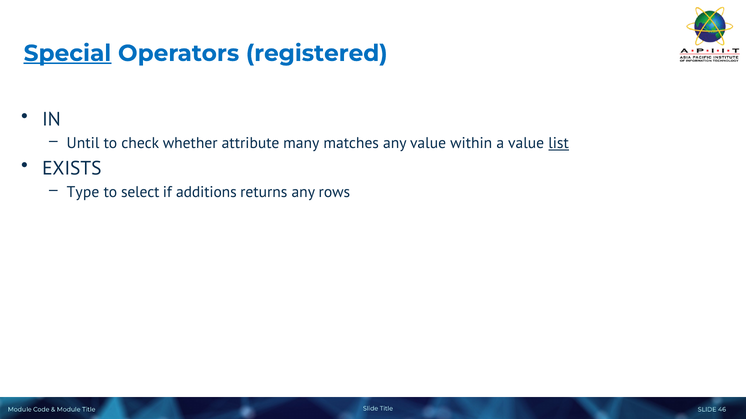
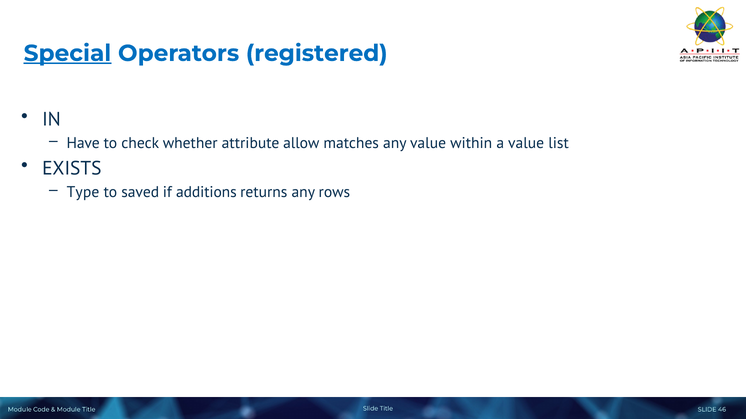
Until: Until -> Have
many: many -> allow
list underline: present -> none
select: select -> saved
